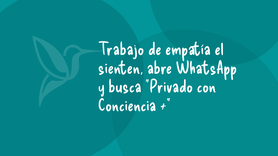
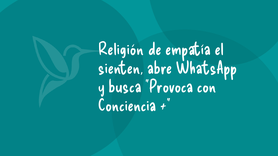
Trabajo: Trabajo -> Religión
Privado: Privado -> Provoca
